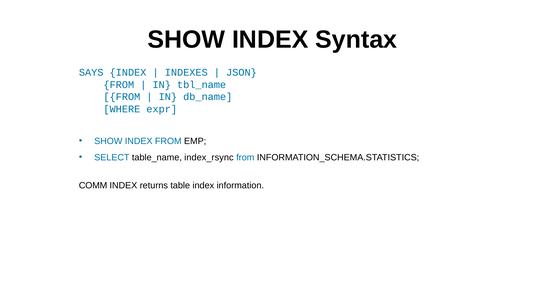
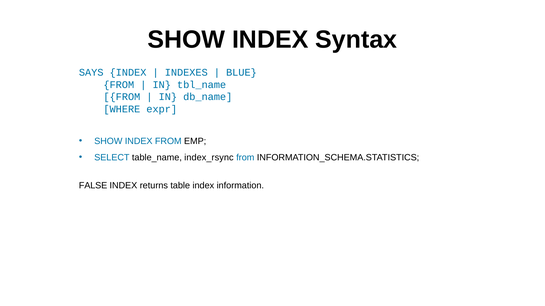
JSON: JSON -> BLUE
COMM: COMM -> FALSE
